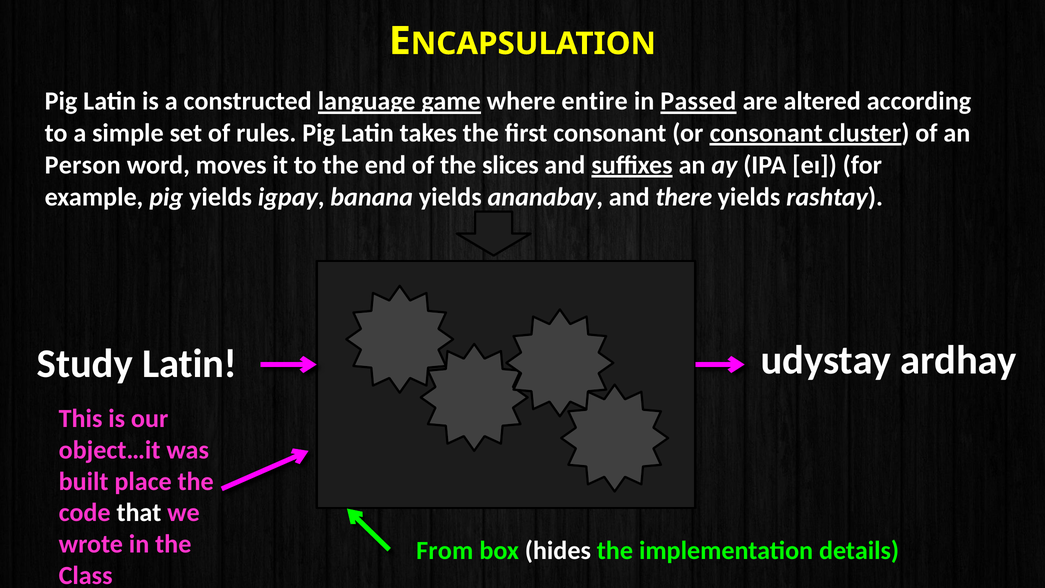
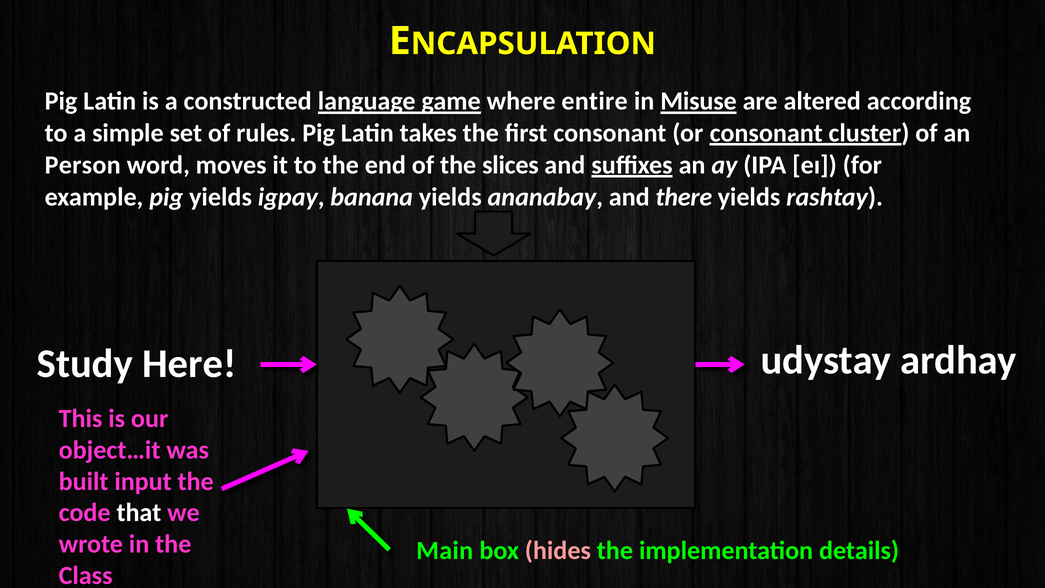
Passed: Passed -> Misuse
Study Latin: Latin -> Here
place: place -> input
From: From -> Main
hides colour: white -> pink
